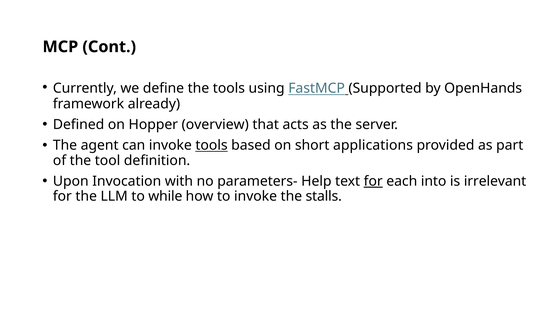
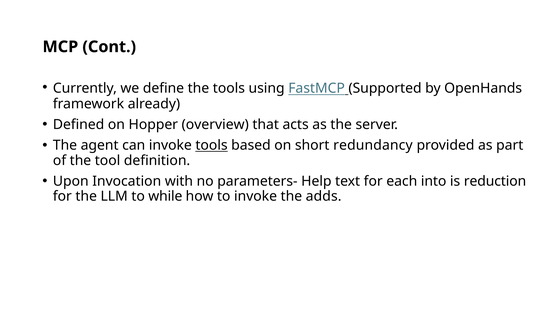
applications: applications -> redundancy
for at (373, 181) underline: present -> none
irrelevant: irrelevant -> reduction
stalls: stalls -> adds
